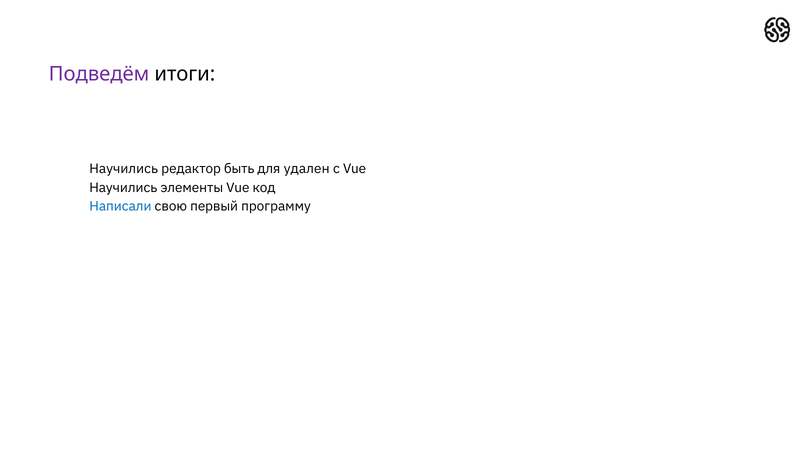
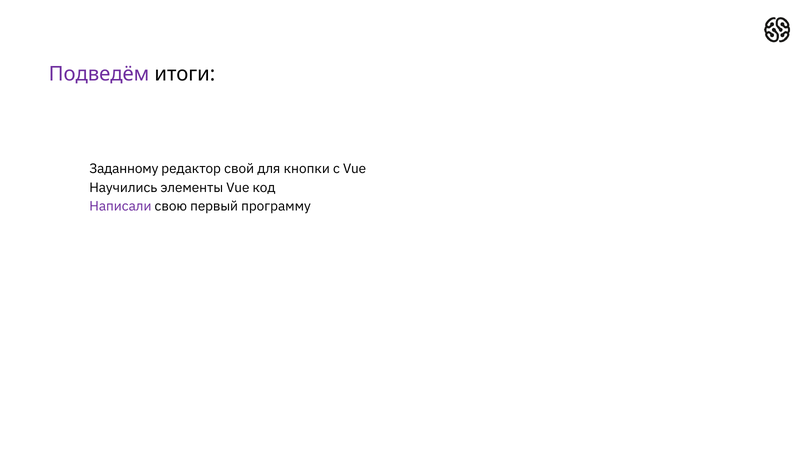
Научились at (124, 169): Научились -> Заданному
быть: быть -> свой
удален: удален -> кнопки
Написали colour: blue -> purple
